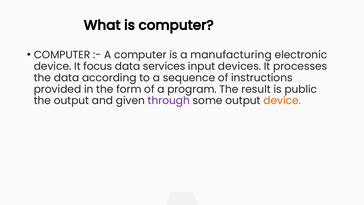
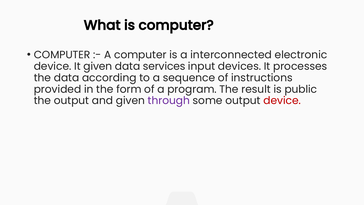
manufacturing: manufacturing -> interconnected
It focus: focus -> given
device at (282, 101) colour: orange -> red
